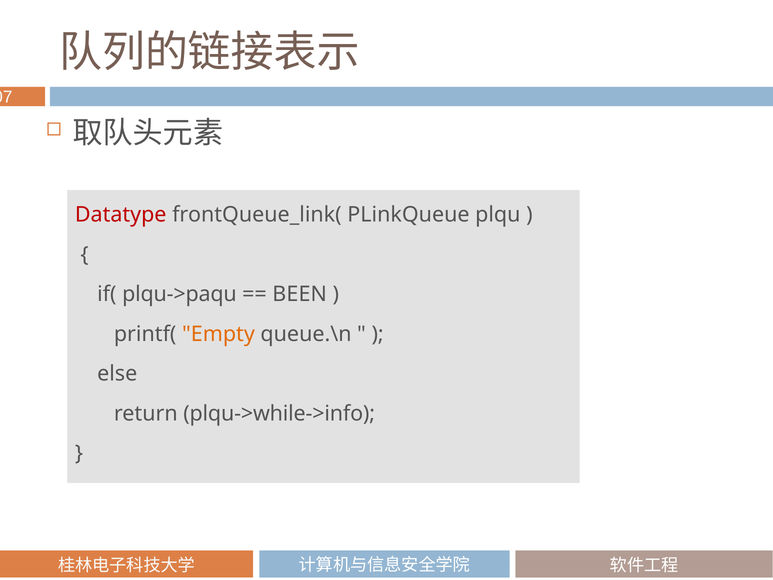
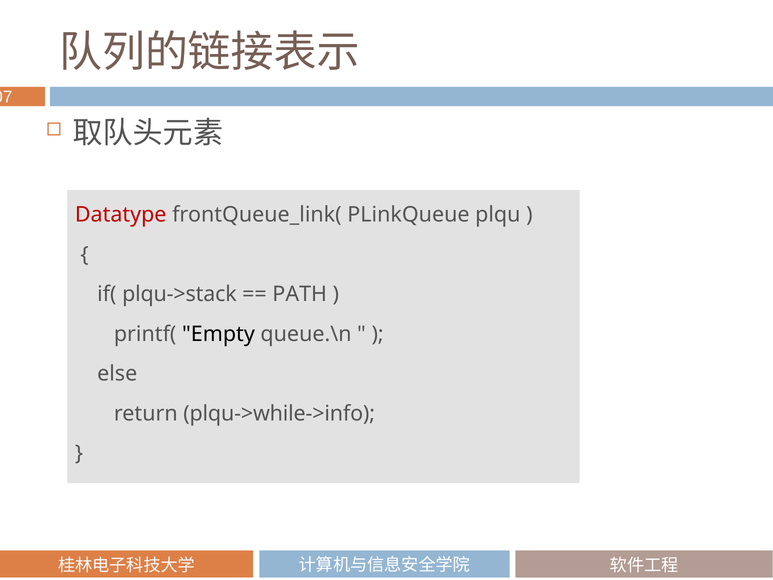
plqu->paqu: plqu->paqu -> plqu->stack
BEEN: BEEN -> PATH
Empty colour: orange -> black
